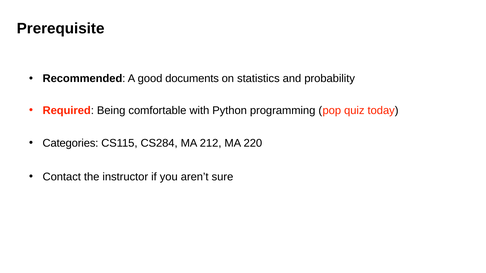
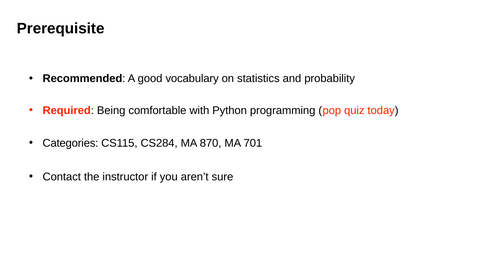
documents: documents -> vocabulary
212: 212 -> 870
220: 220 -> 701
